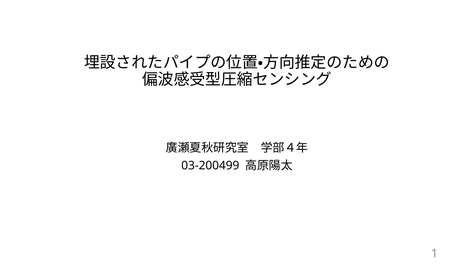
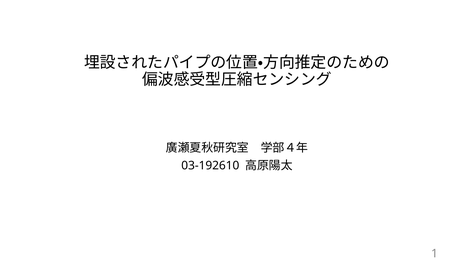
03-200499: 03-200499 -> 03-192610
